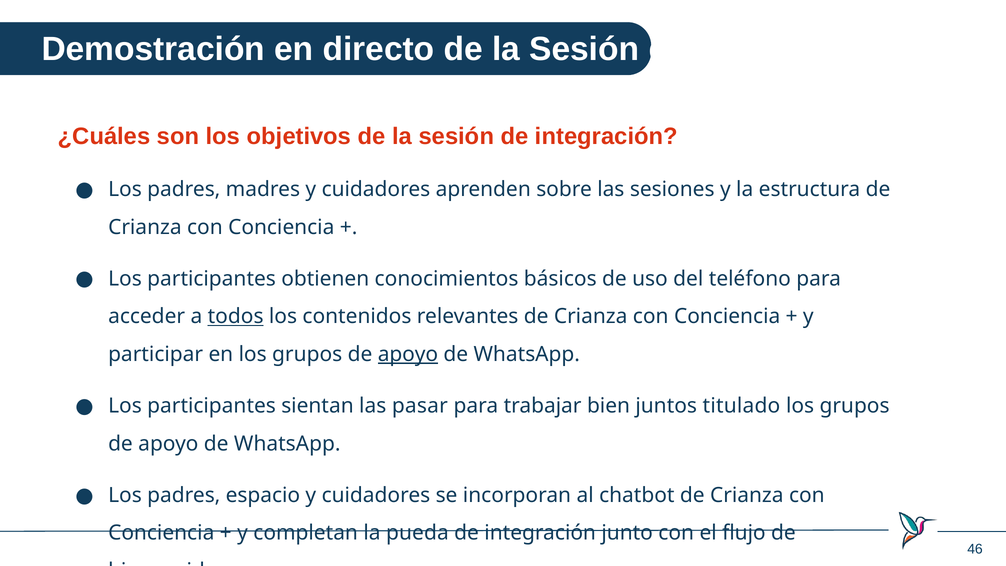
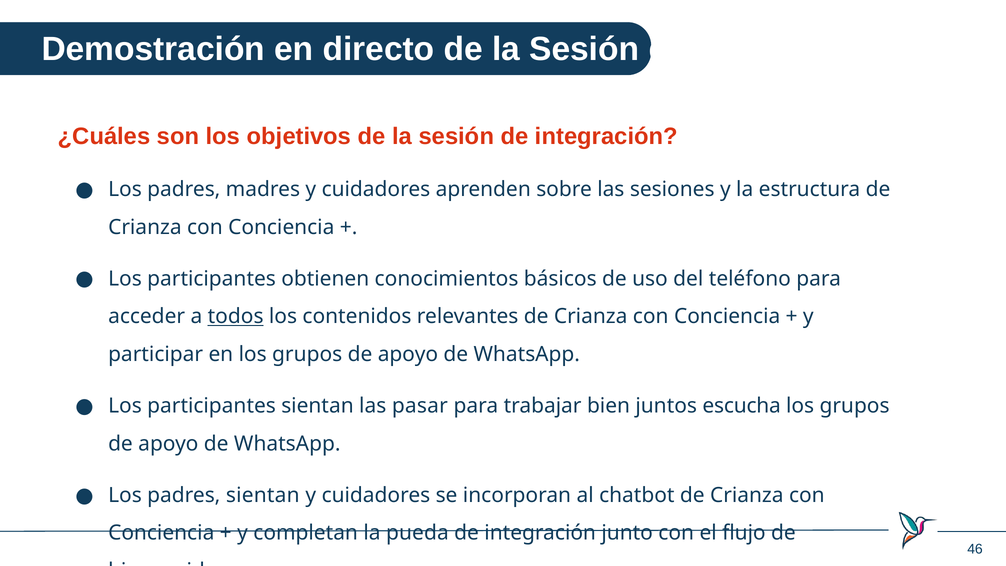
apoyo at (408, 354) underline: present -> none
titulado: titulado -> escucha
padres espacio: espacio -> sientan
